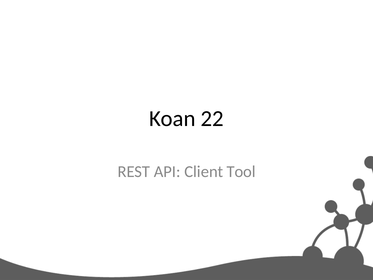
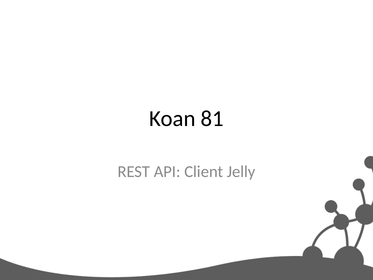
22: 22 -> 81
Tool: Tool -> Jelly
